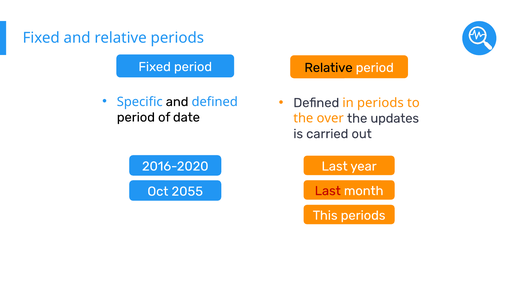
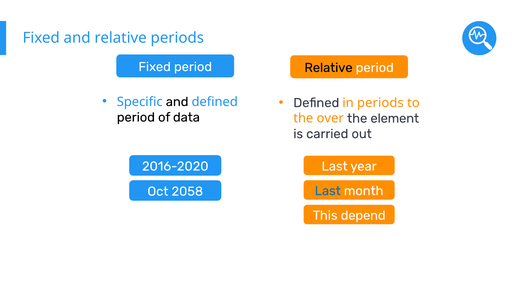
date: date -> data
updates: updates -> element
Last at (328, 191) colour: red -> blue
2055: 2055 -> 2058
This periods: periods -> depend
